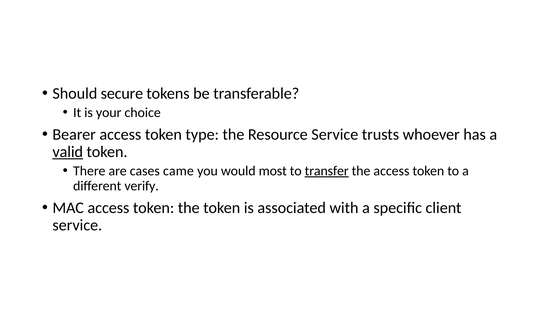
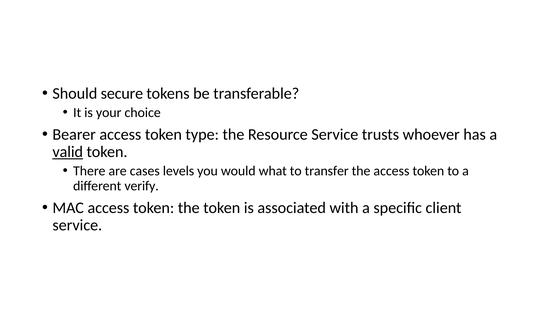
came: came -> levels
most: most -> what
transfer underline: present -> none
